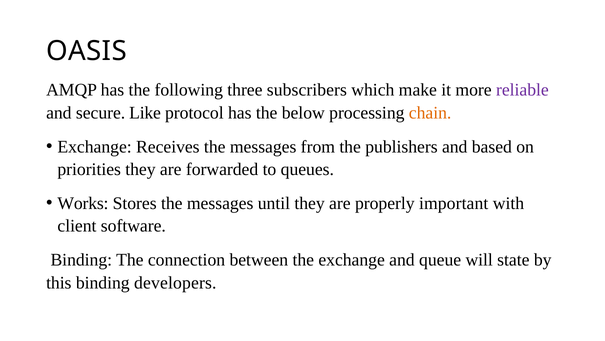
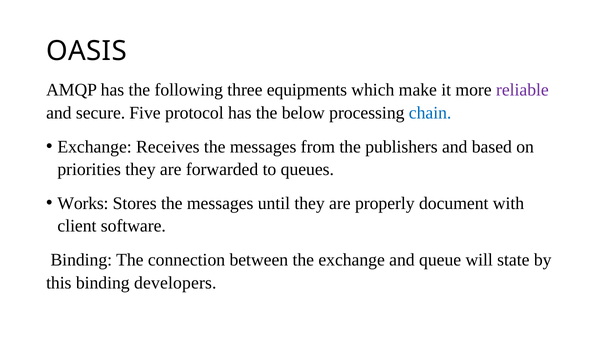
subscribers: subscribers -> equipments
Like: Like -> Five
chain colour: orange -> blue
important: important -> document
